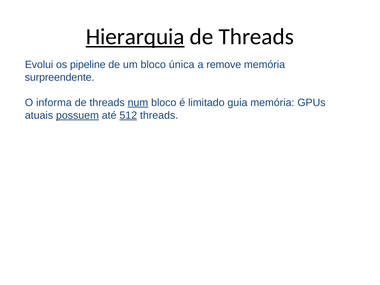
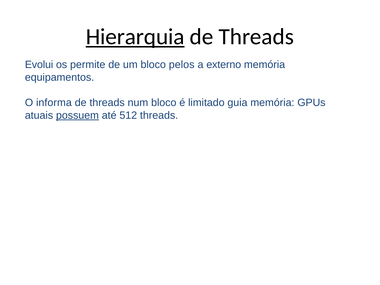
pipeline: pipeline -> permite
única: única -> pelos
remove: remove -> externo
surpreendente: surpreendente -> equipamentos
num underline: present -> none
512 underline: present -> none
